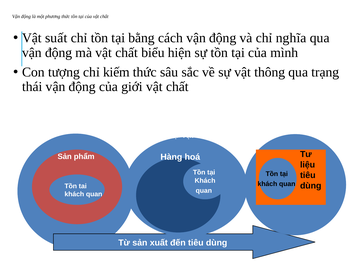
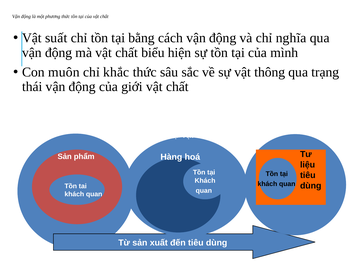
tượng: tượng -> muôn
kiếm: kiếm -> khắc
